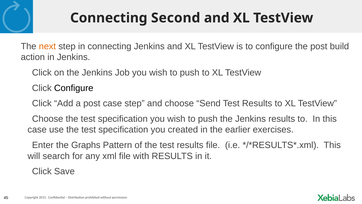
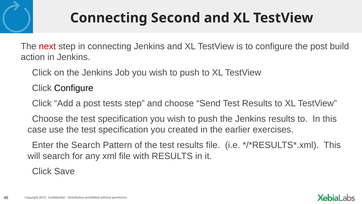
next colour: orange -> red
post case: case -> tests
the Graphs: Graphs -> Search
